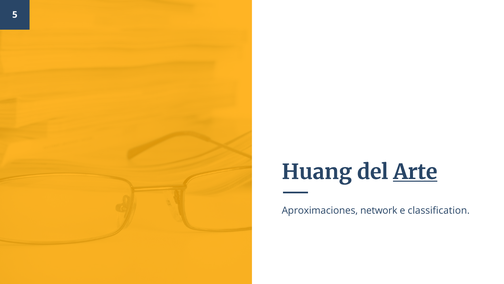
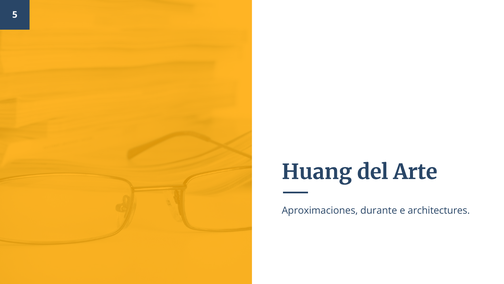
Arte underline: present -> none
network: network -> durante
classification: classification -> architectures
